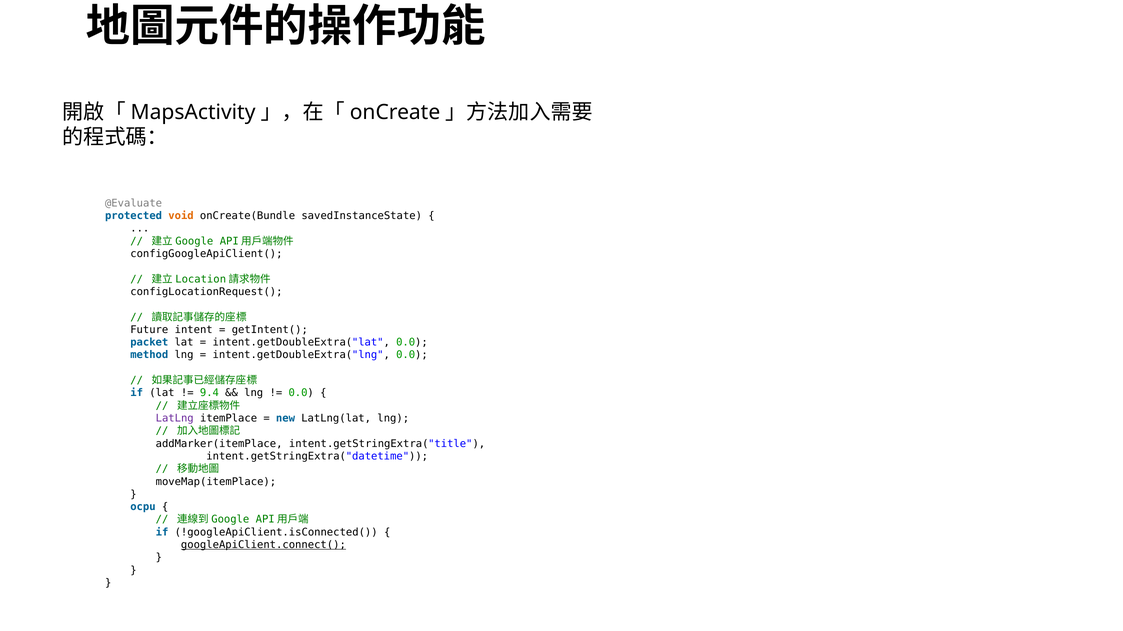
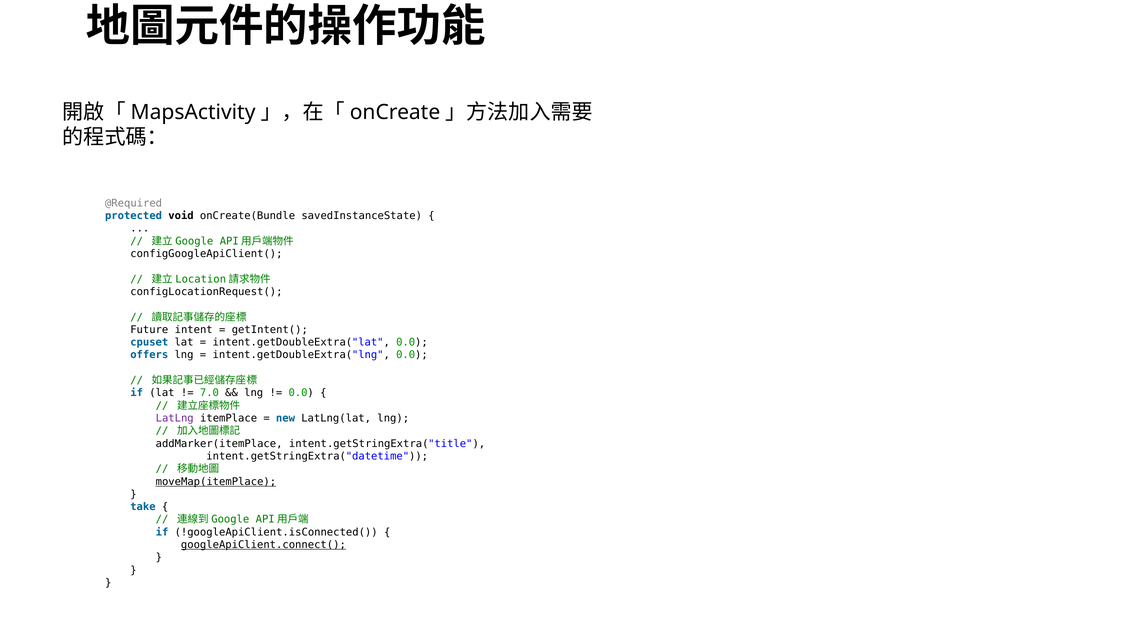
@Evaluate: @Evaluate -> @Required
void colour: orange -> black
packet: packet -> cpuset
method: method -> offers
9.4: 9.4 -> 7.0
moveMap(itemPlace underline: none -> present
ocpu: ocpu -> take
